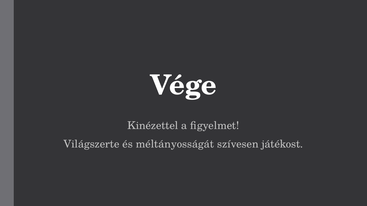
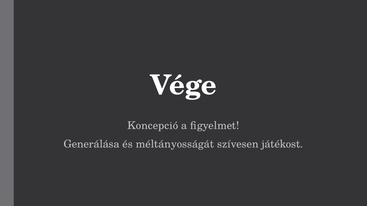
Kinézettel: Kinézettel -> Koncepció
Világszerte: Világszerte -> Generálása
